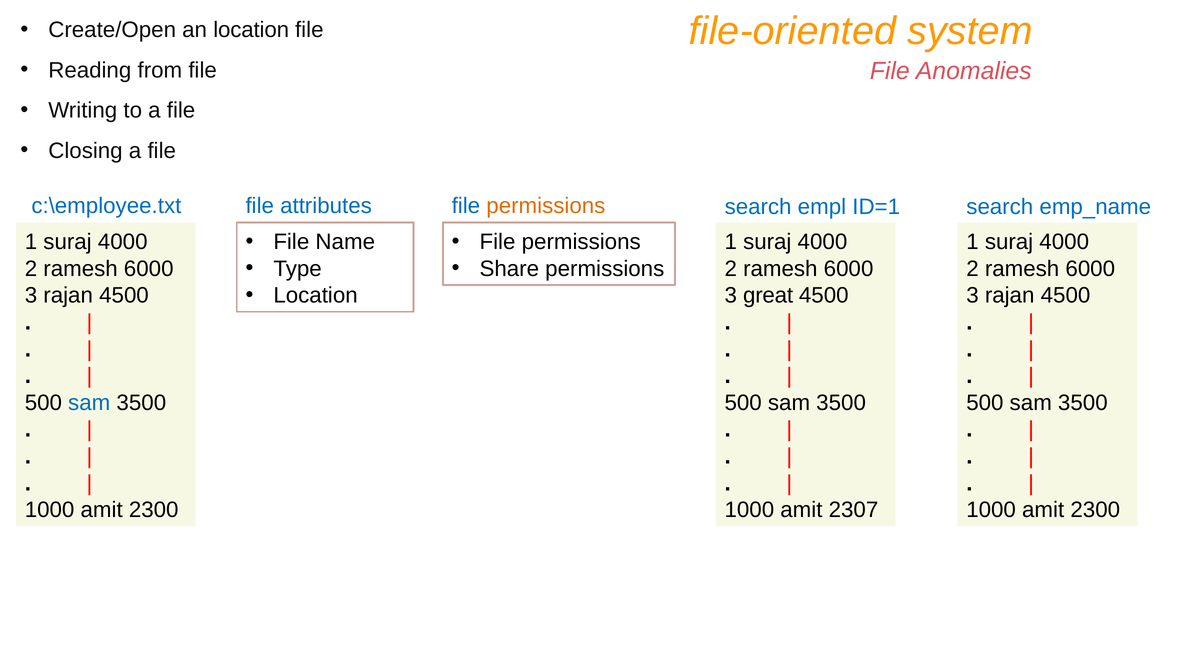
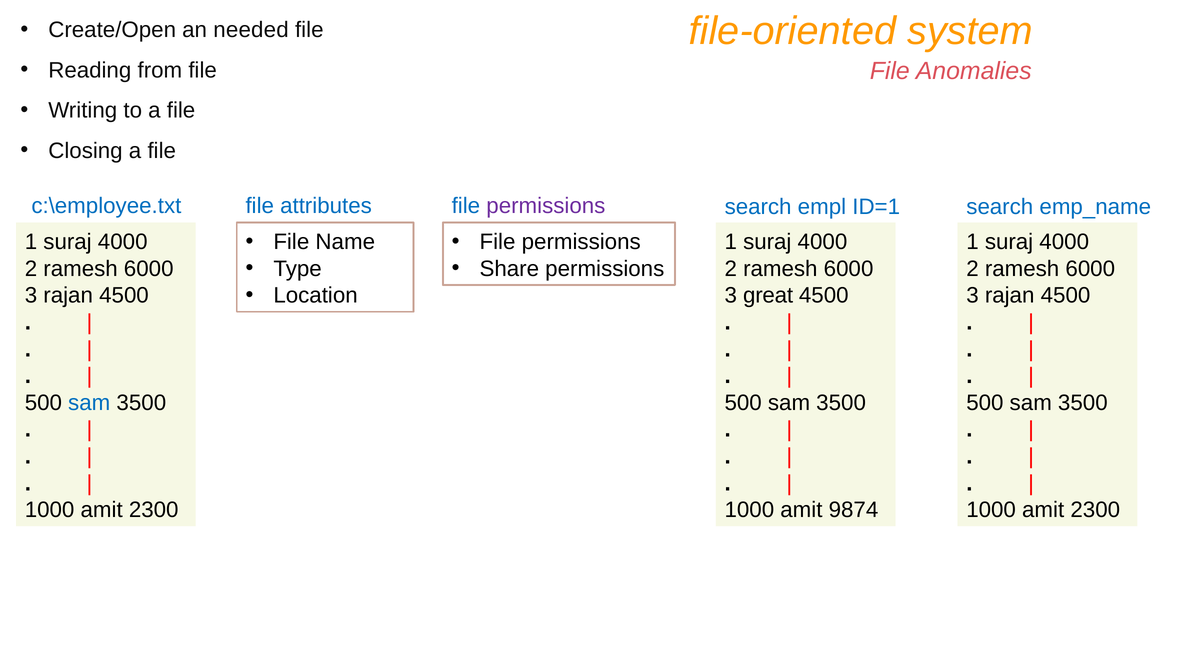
an location: location -> needed
permissions at (546, 206) colour: orange -> purple
2307: 2307 -> 9874
